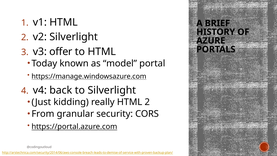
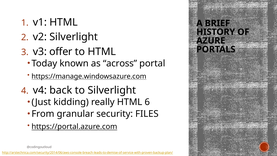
model: model -> across
really HTML 2: 2 -> 6
CORS: CORS -> FILES
